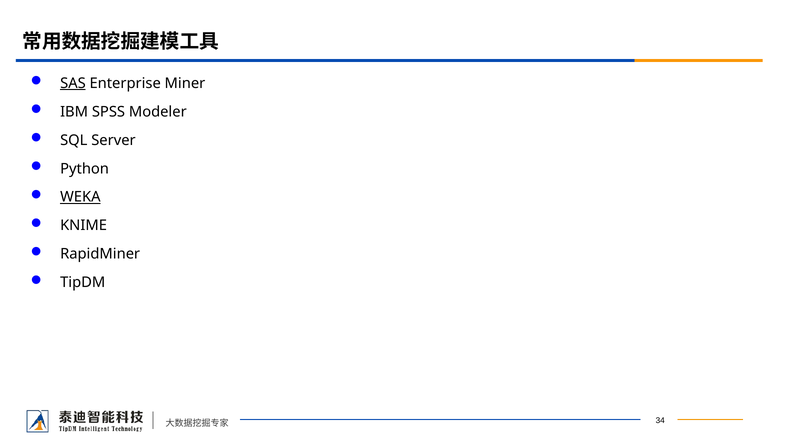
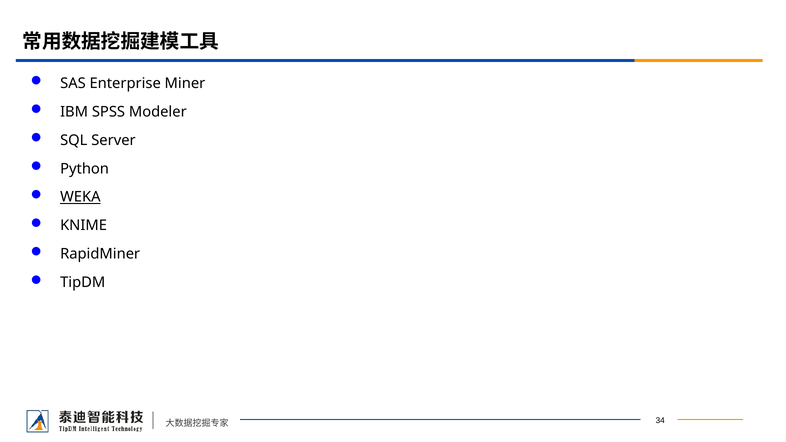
SAS underline: present -> none
